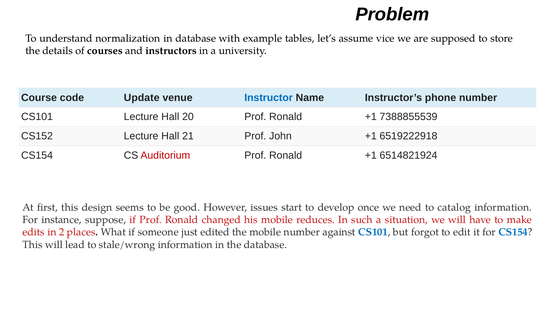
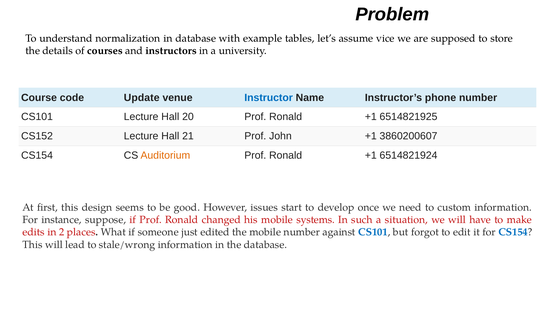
7388855539: 7388855539 -> 6514821925
6519222918: 6519222918 -> 3860200607
Auditorium colour: red -> orange
catalog: catalog -> custom
reduces: reduces -> systems
